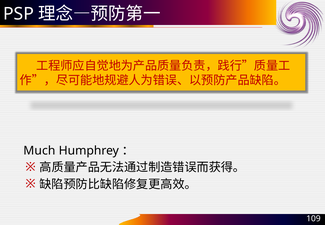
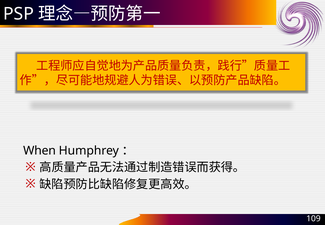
Much: Much -> When
